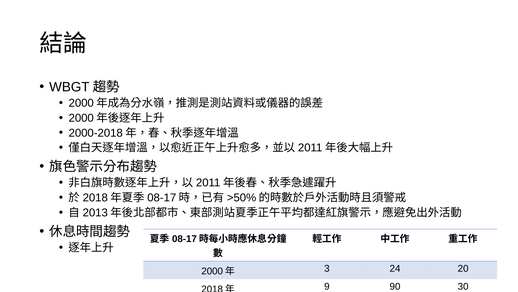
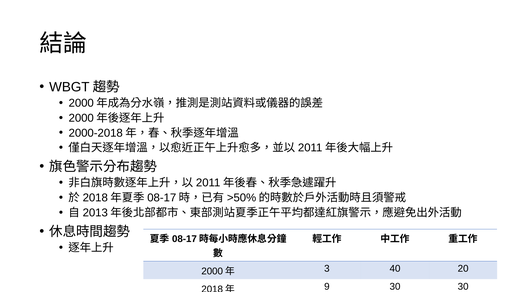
24: 24 -> 40
9 90: 90 -> 30
